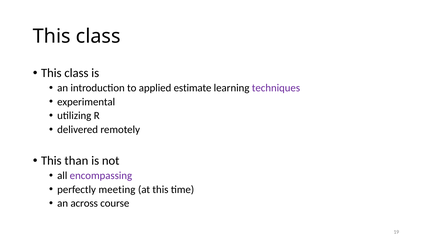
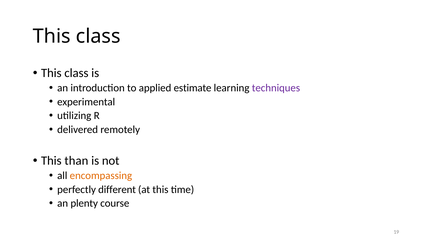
encompassing colour: purple -> orange
meeting: meeting -> different
across: across -> plenty
